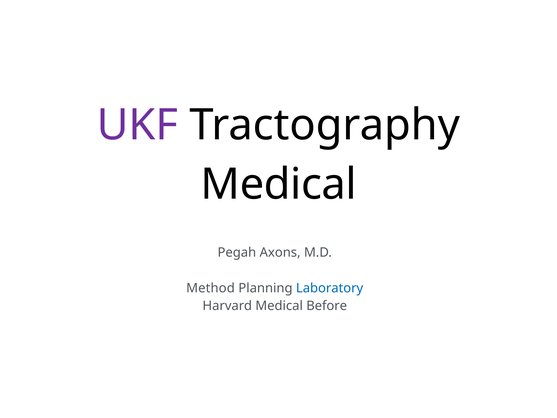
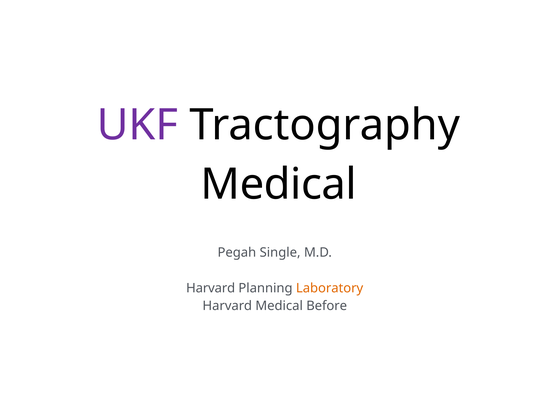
Axons: Axons -> Single
Method at (211, 288): Method -> Harvard
Laboratory colour: blue -> orange
